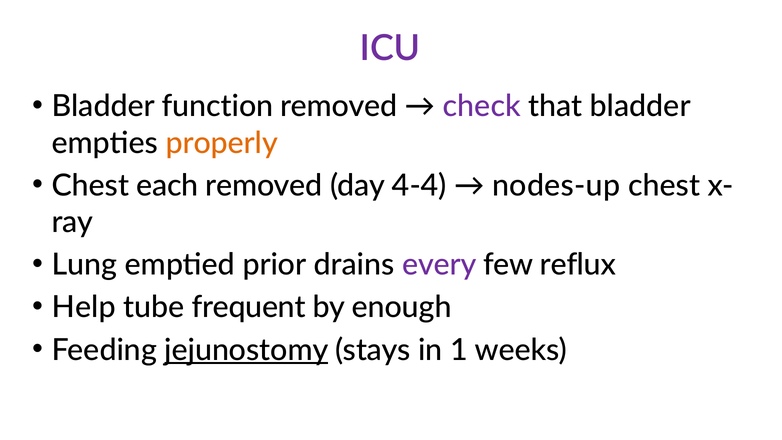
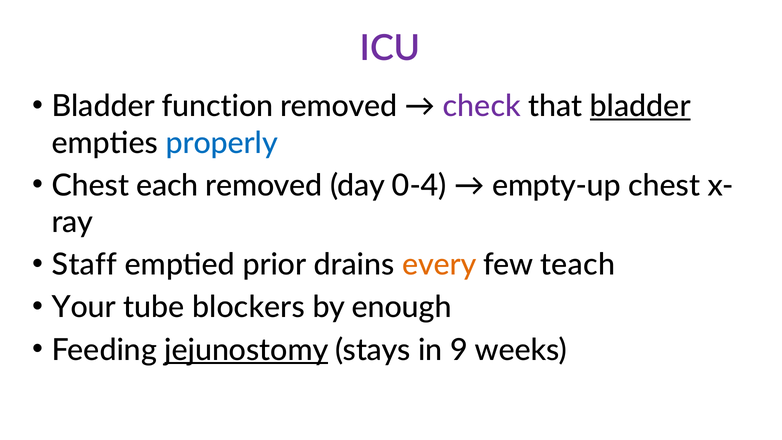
bladder at (640, 106) underline: none -> present
properly colour: orange -> blue
4-4: 4-4 -> 0-4
nodes-up: nodes-up -> empty-up
Lung: Lung -> Staff
every colour: purple -> orange
reflux: reflux -> teach
Help: Help -> Your
frequent: frequent -> blockers
1: 1 -> 9
